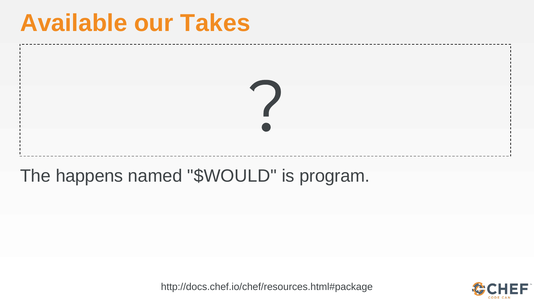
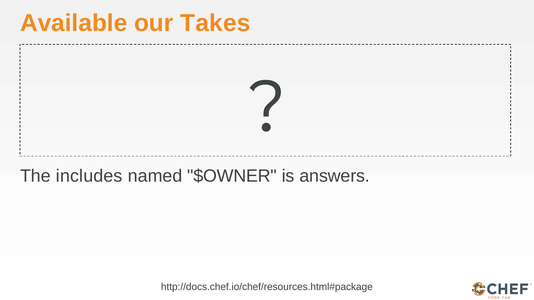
happens: happens -> includes
$WOULD: $WOULD -> $OWNER
program: program -> answers
